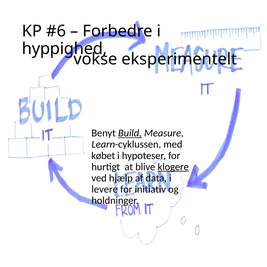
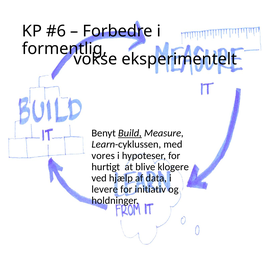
hyppighed: hyppighed -> formentlig
købet: købet -> vores
klogere underline: present -> none
